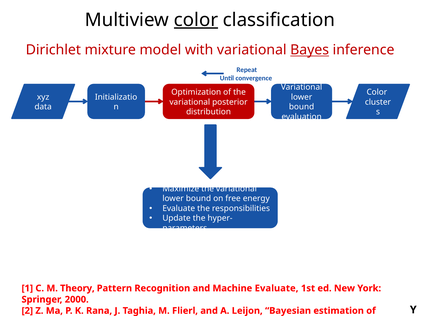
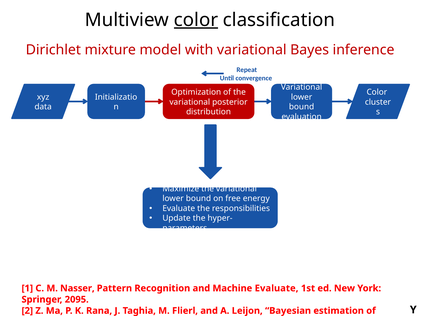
Bayes underline: present -> none
Theory: Theory -> Nasser
2000: 2000 -> 2095
